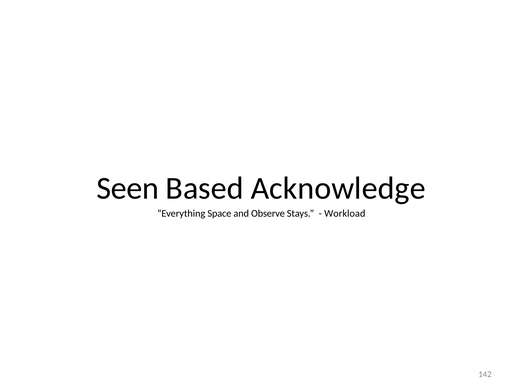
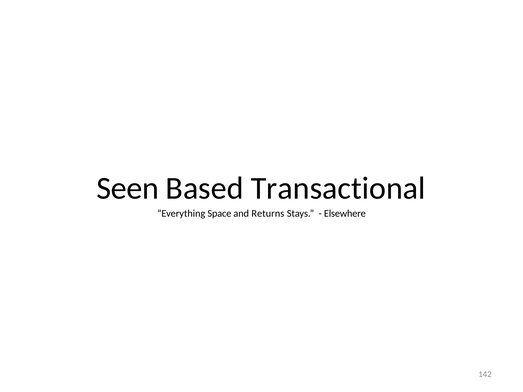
Acknowledge: Acknowledge -> Transactional
Observe: Observe -> Returns
Workload: Workload -> Elsewhere
